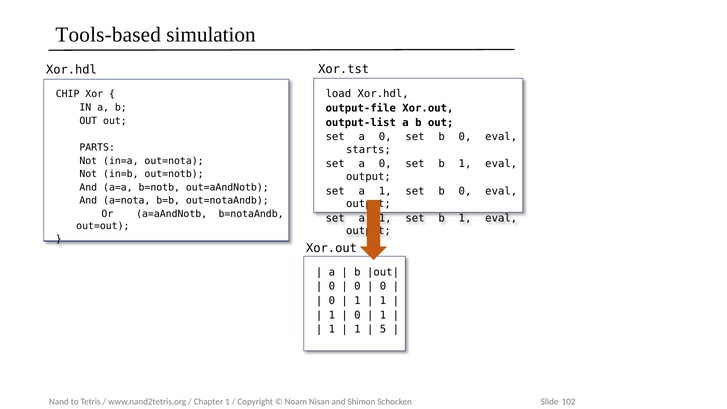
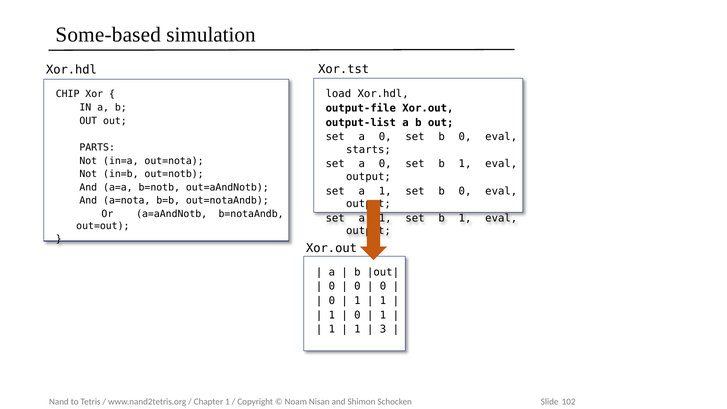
Tools-based: Tools-based -> Some-based
5: 5 -> 3
